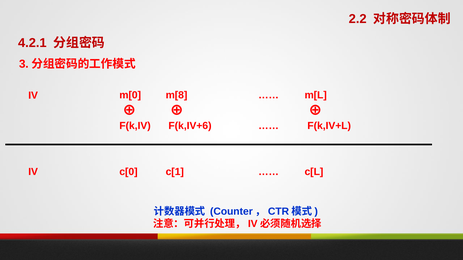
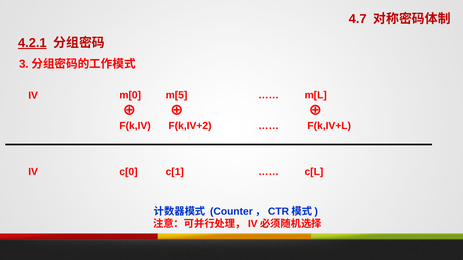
2.2: 2.2 -> 4.7
4.2.1 underline: none -> present
m[8: m[8 -> m[5
F(k,IV+6: F(k,IV+6 -> F(k,IV+2
